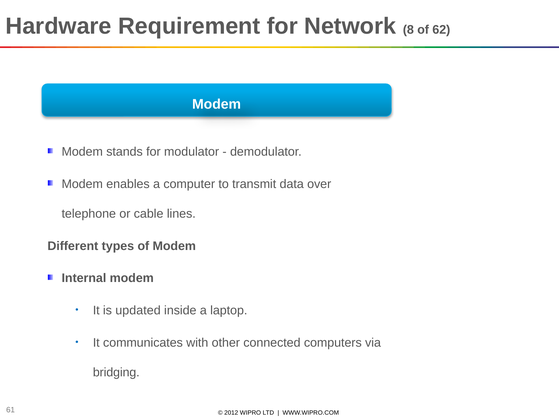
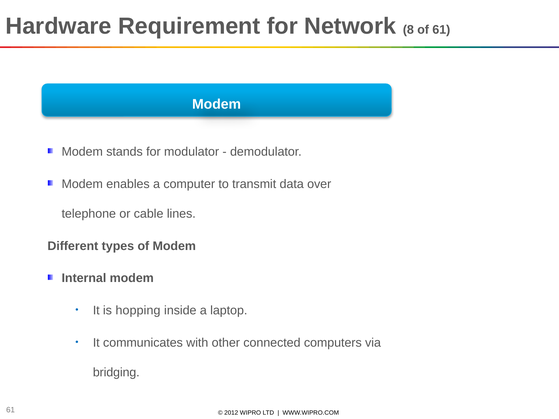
of 62: 62 -> 61
updated: updated -> hopping
